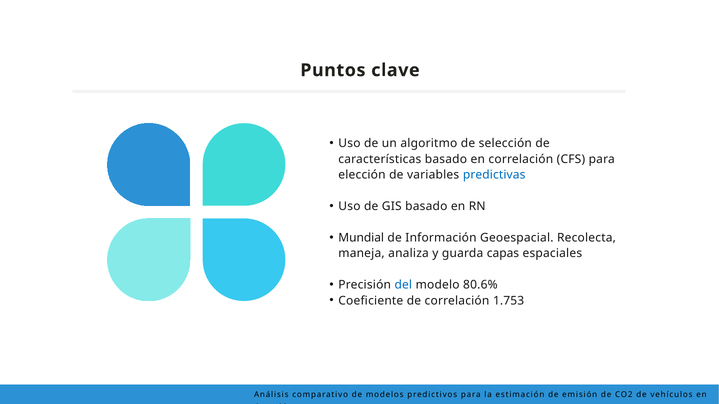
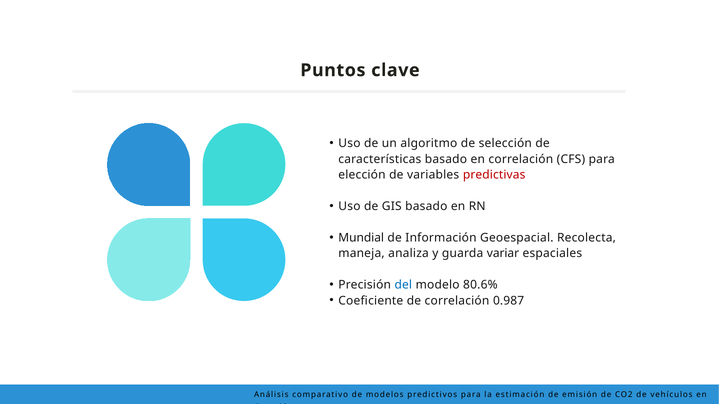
predictivas colour: blue -> red
capas: capas -> variar
1.753: 1.753 -> 0.987
